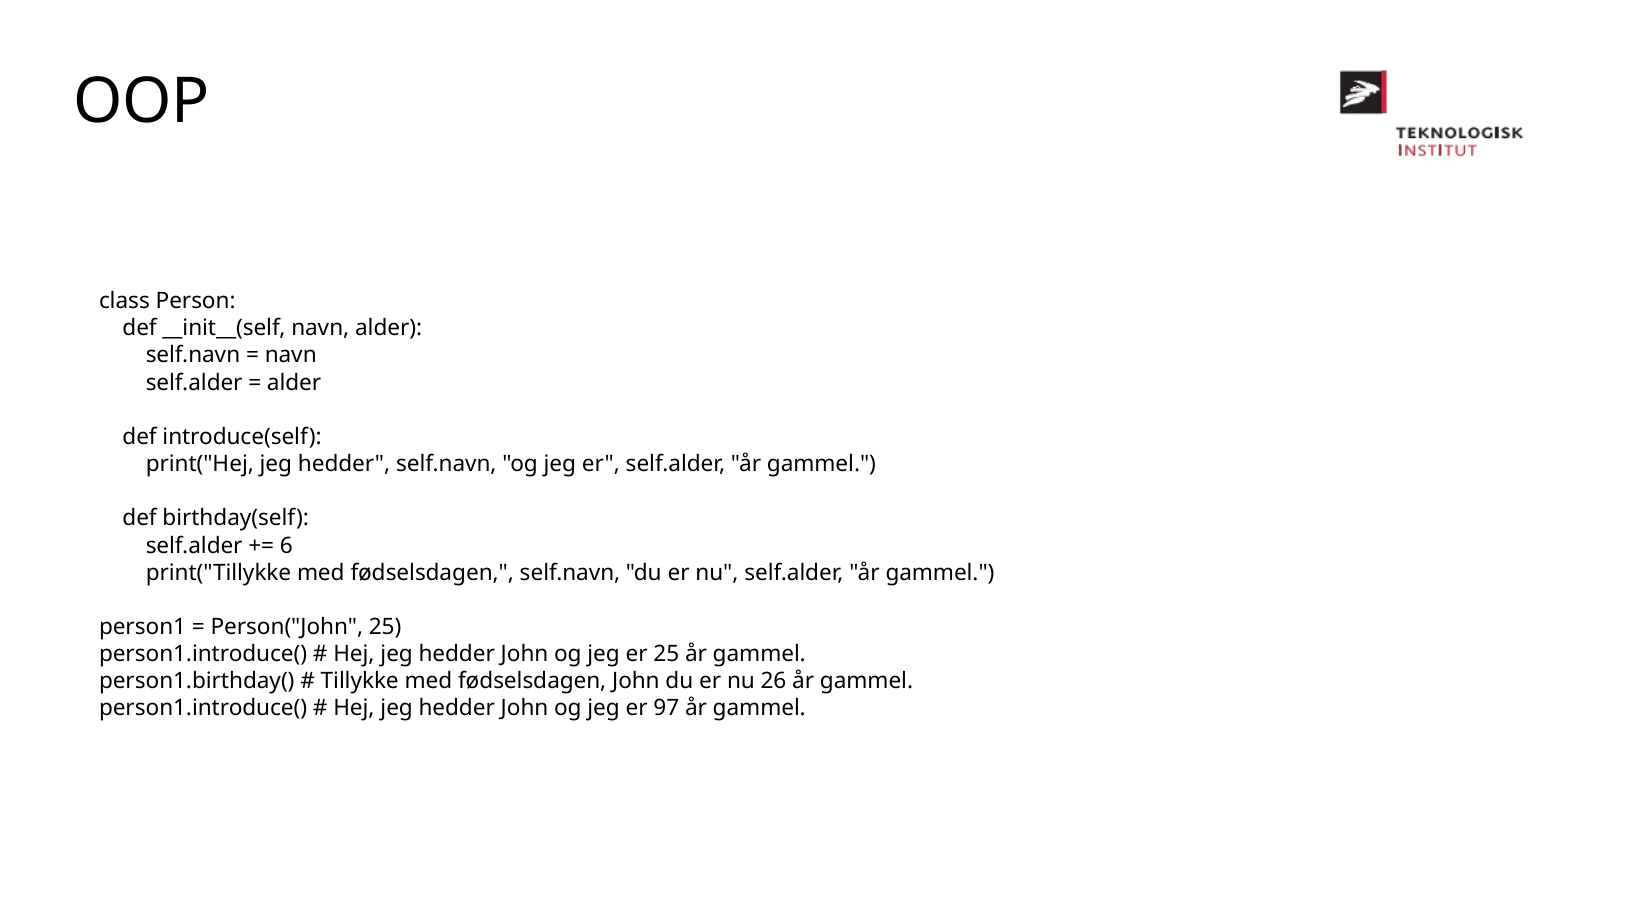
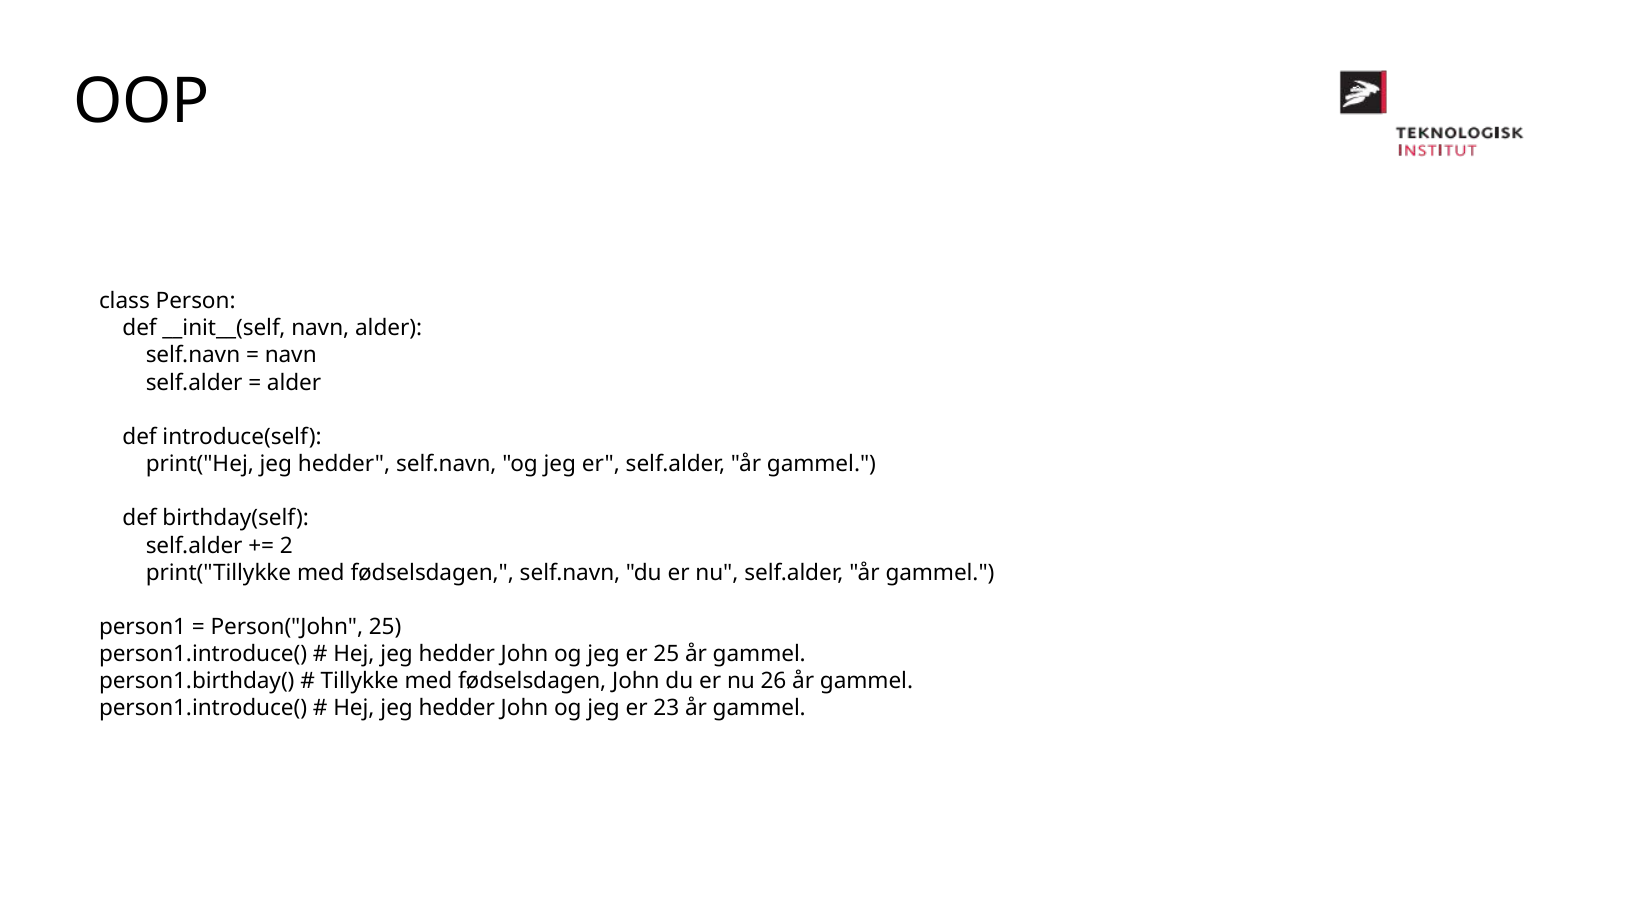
6: 6 -> 2
97: 97 -> 23
